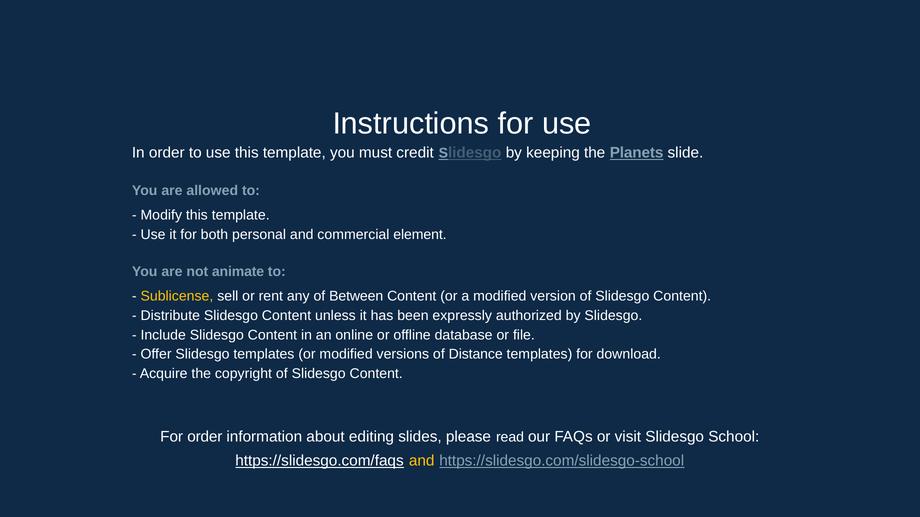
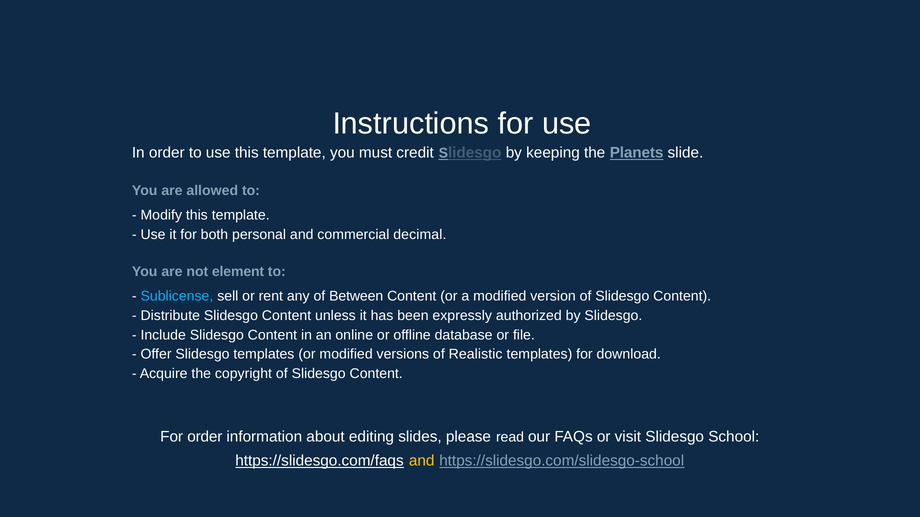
element: element -> decimal
animate: animate -> element
Sublicense colour: yellow -> light blue
Distance: Distance -> Realistic
